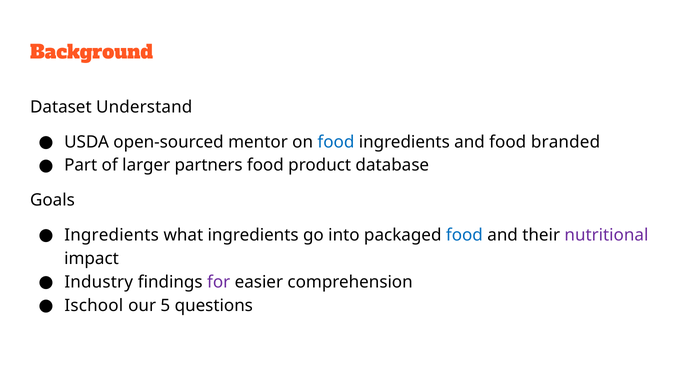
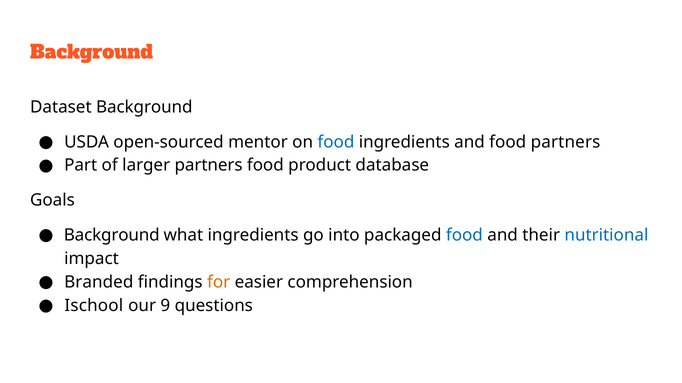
Dataset Understand: Understand -> Background
food branded: branded -> partners
Ingredients at (112, 235): Ingredients -> Background
nutritional colour: purple -> blue
Industry: Industry -> Branded
for colour: purple -> orange
5: 5 -> 9
